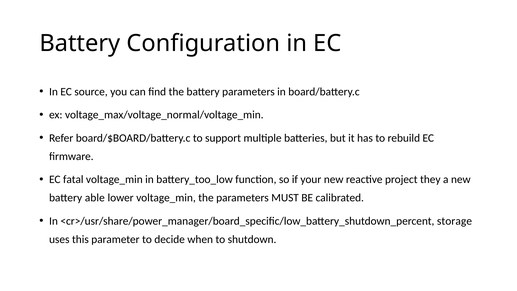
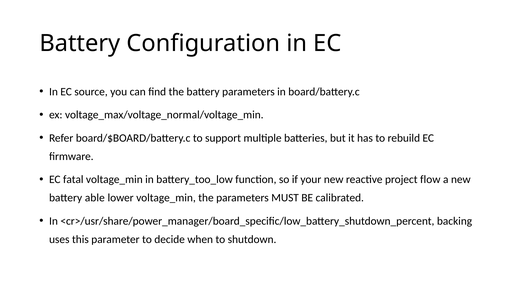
they: they -> flow
storage: storage -> backing
